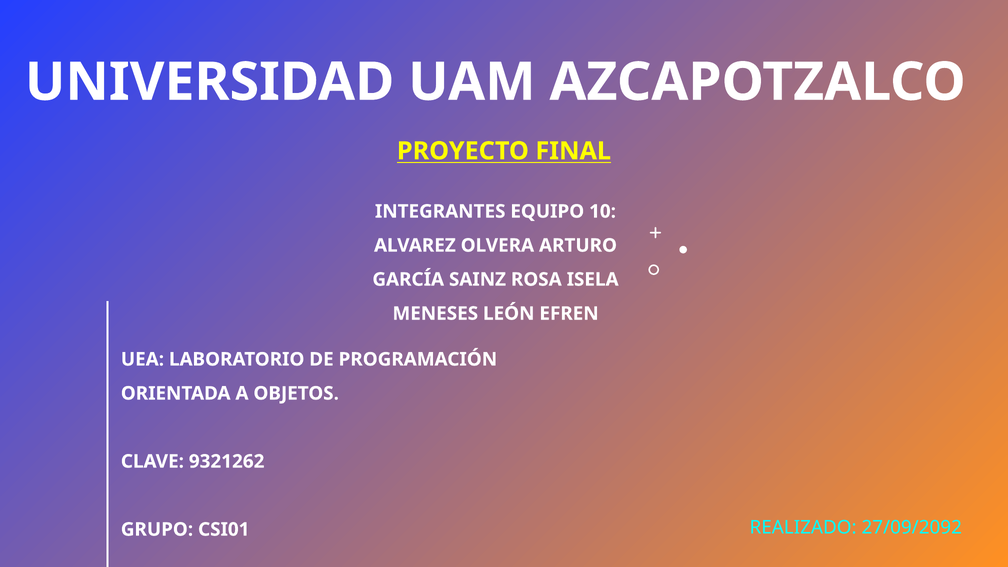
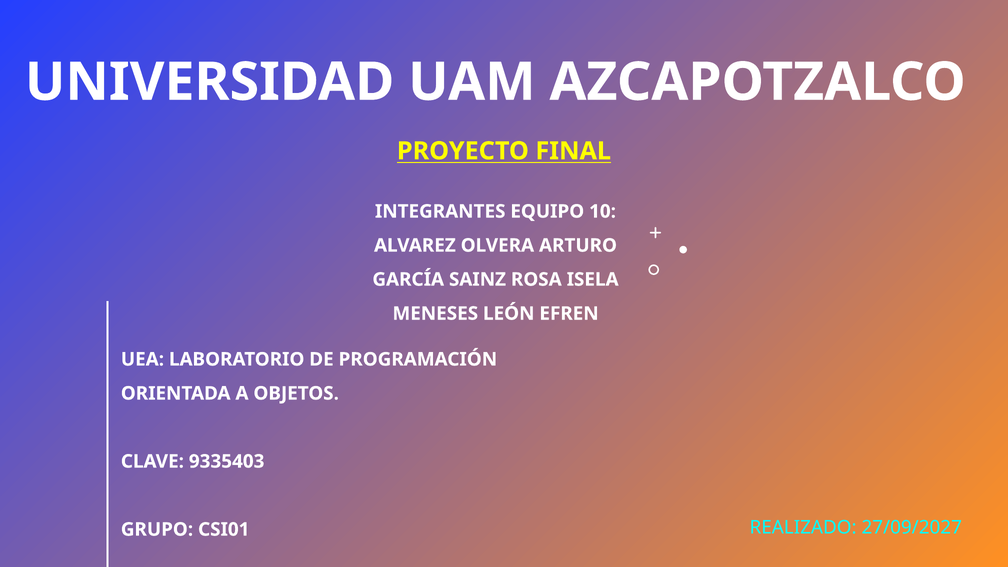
9321262: 9321262 -> 9335403
27/09/2092: 27/09/2092 -> 27/09/2027
